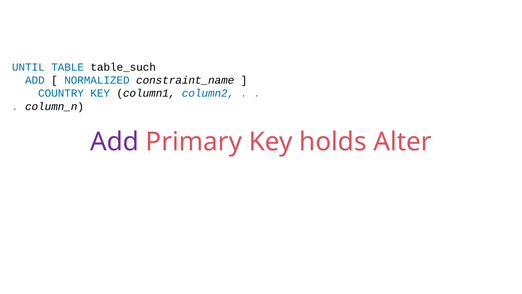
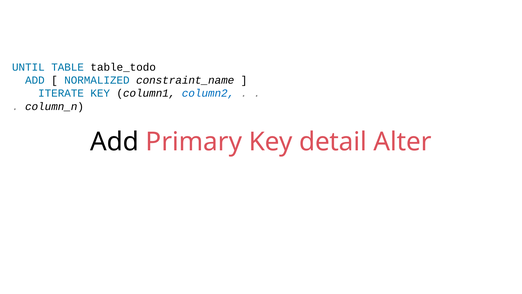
table_such: table_such -> table_todo
COUNTRY: COUNTRY -> ITERATE
Add at (114, 142) colour: purple -> black
holds: holds -> detail
